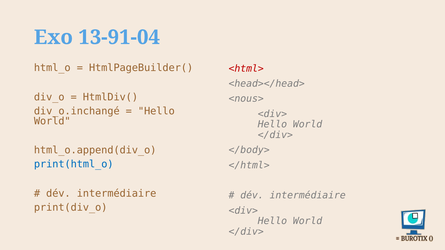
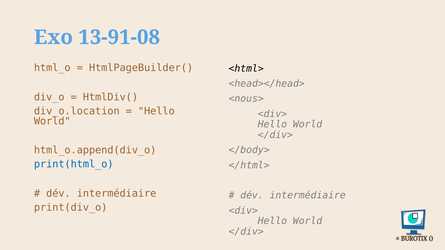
13-91-04: 13-91-04 -> 13-91-08
<html> colour: red -> black
div_o.inchangé: div_o.inchangé -> div_o.location
